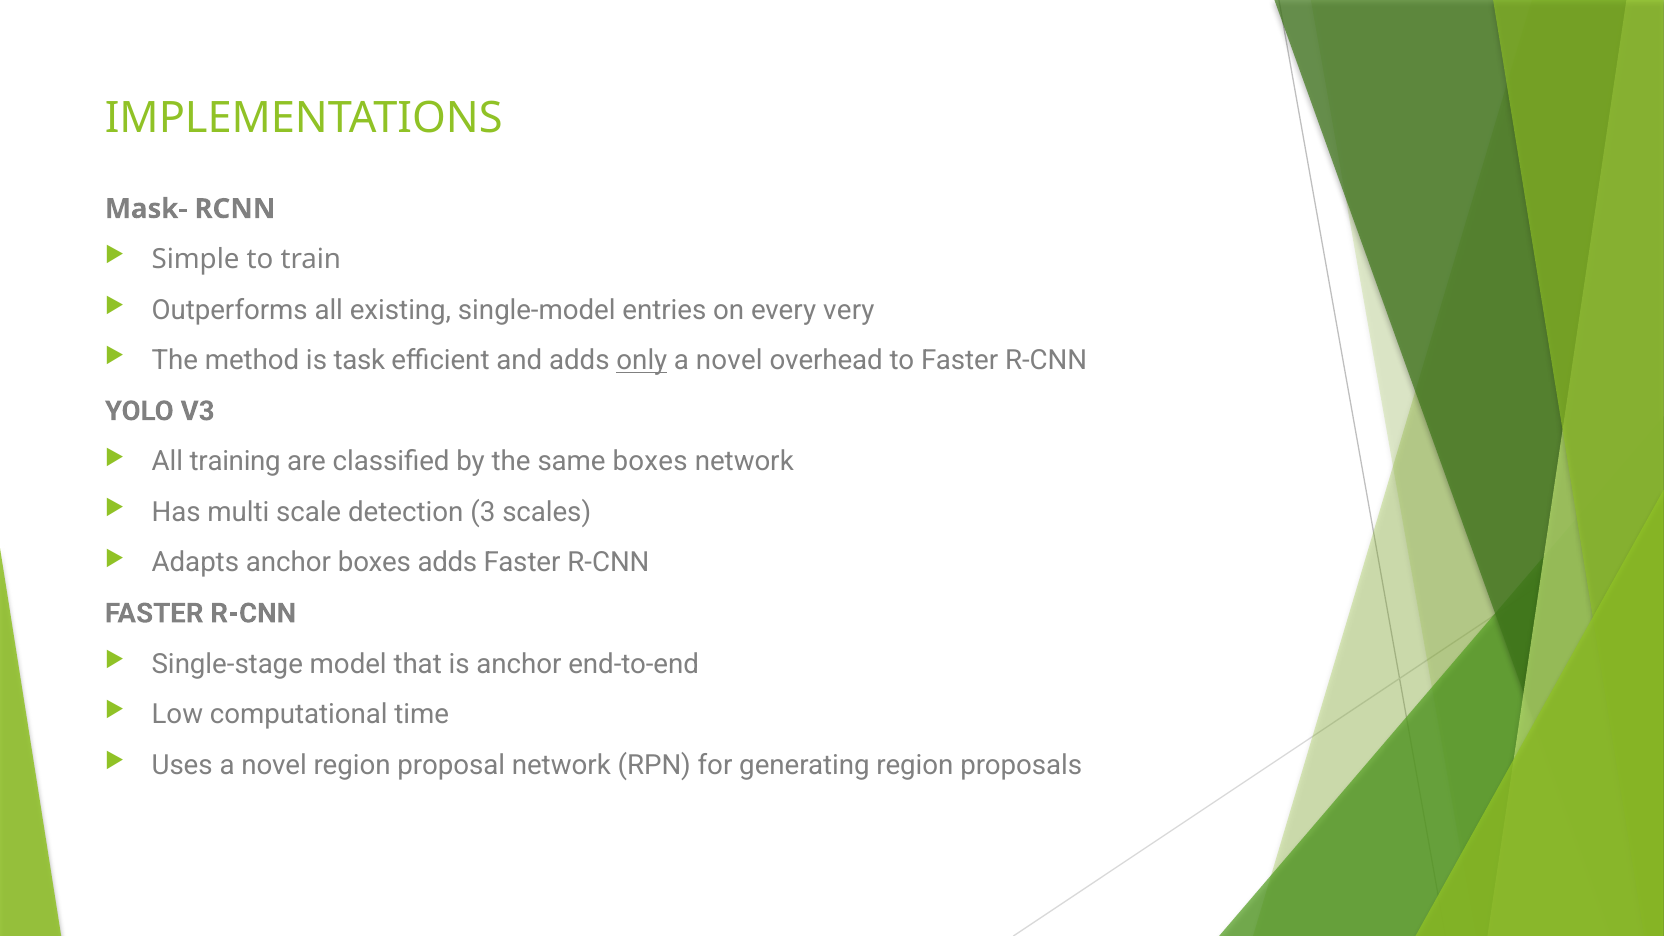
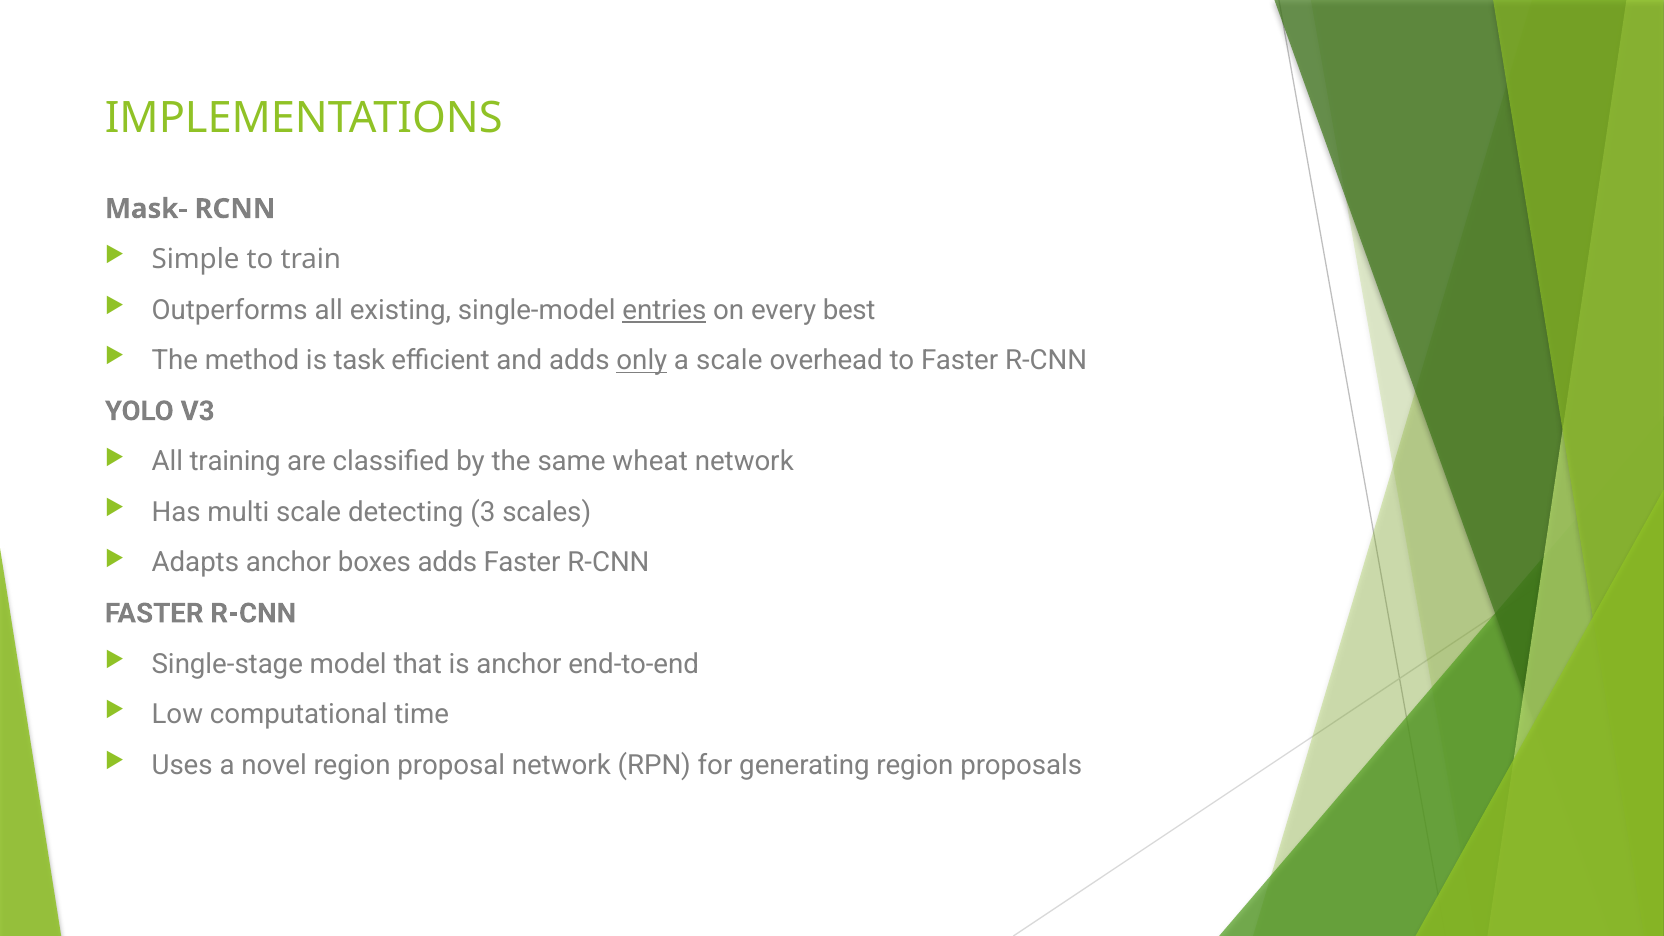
entries underline: none -> present
very: very -> best
novel at (729, 361): novel -> scale
same boxes: boxes -> wheat
detection: detection -> detecting
